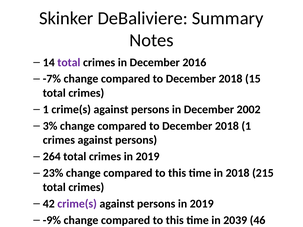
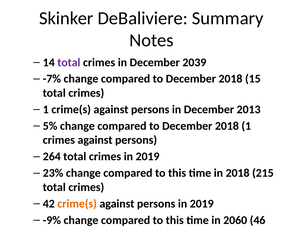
2016: 2016 -> 2039
2002: 2002 -> 2013
3%: 3% -> 5%
crime(s at (77, 204) colour: purple -> orange
2039: 2039 -> 2060
